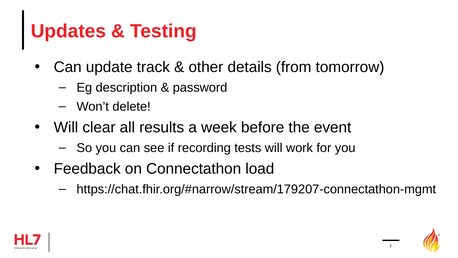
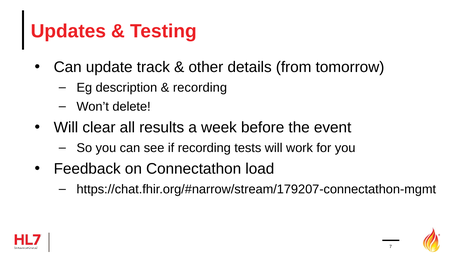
password at (200, 88): password -> recording
